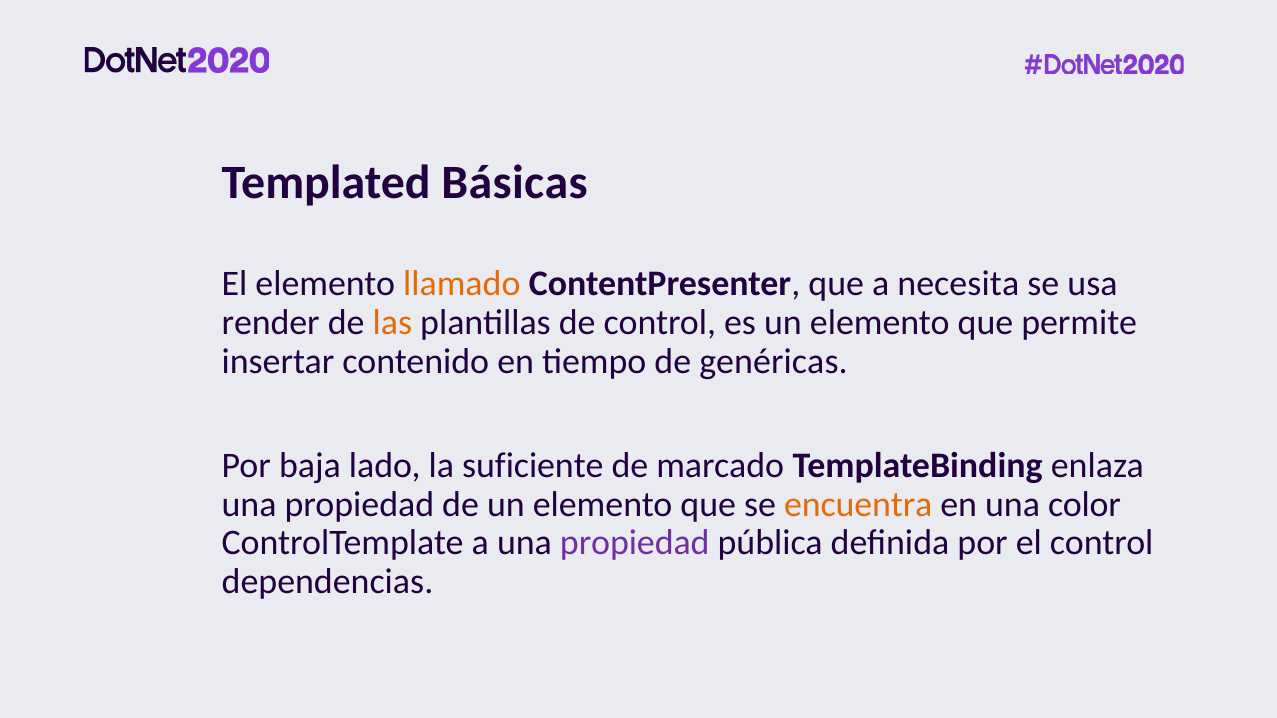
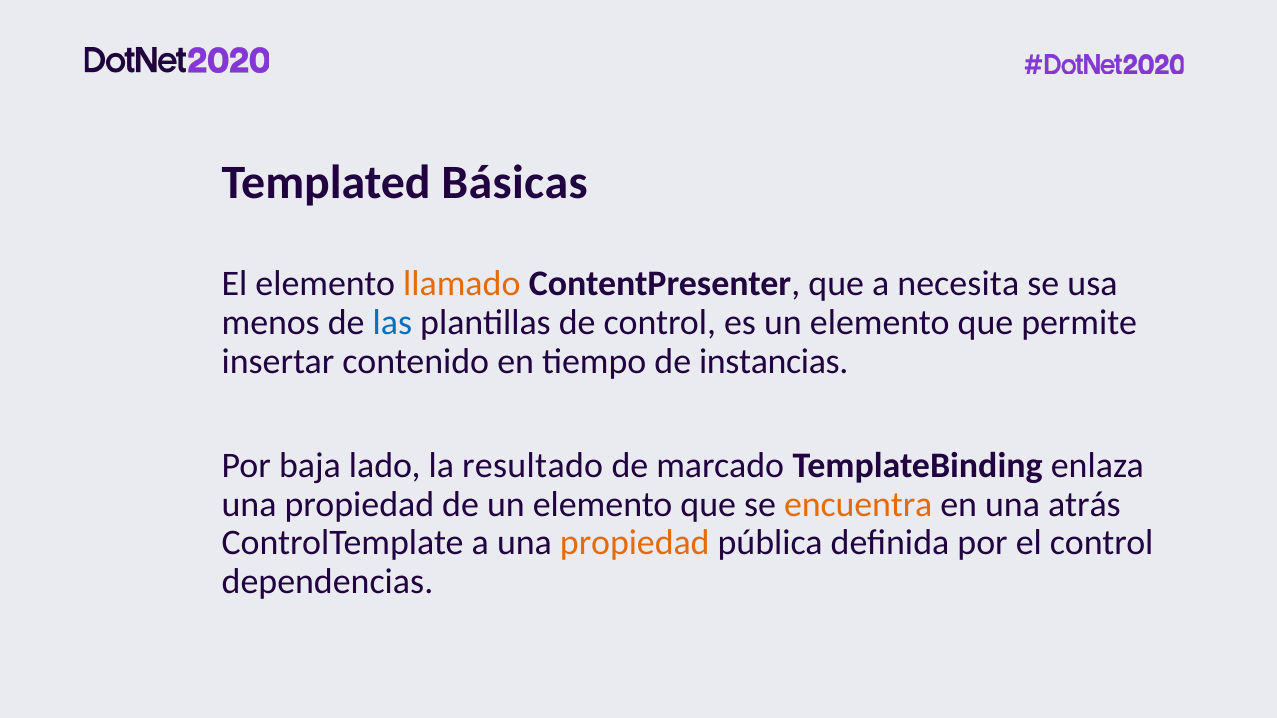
render: render -> menos
las colour: orange -> blue
genéricas: genéricas -> instancias
suficiente: suficiente -> resultado
color: color -> atrás
propiedad at (635, 543) colour: purple -> orange
